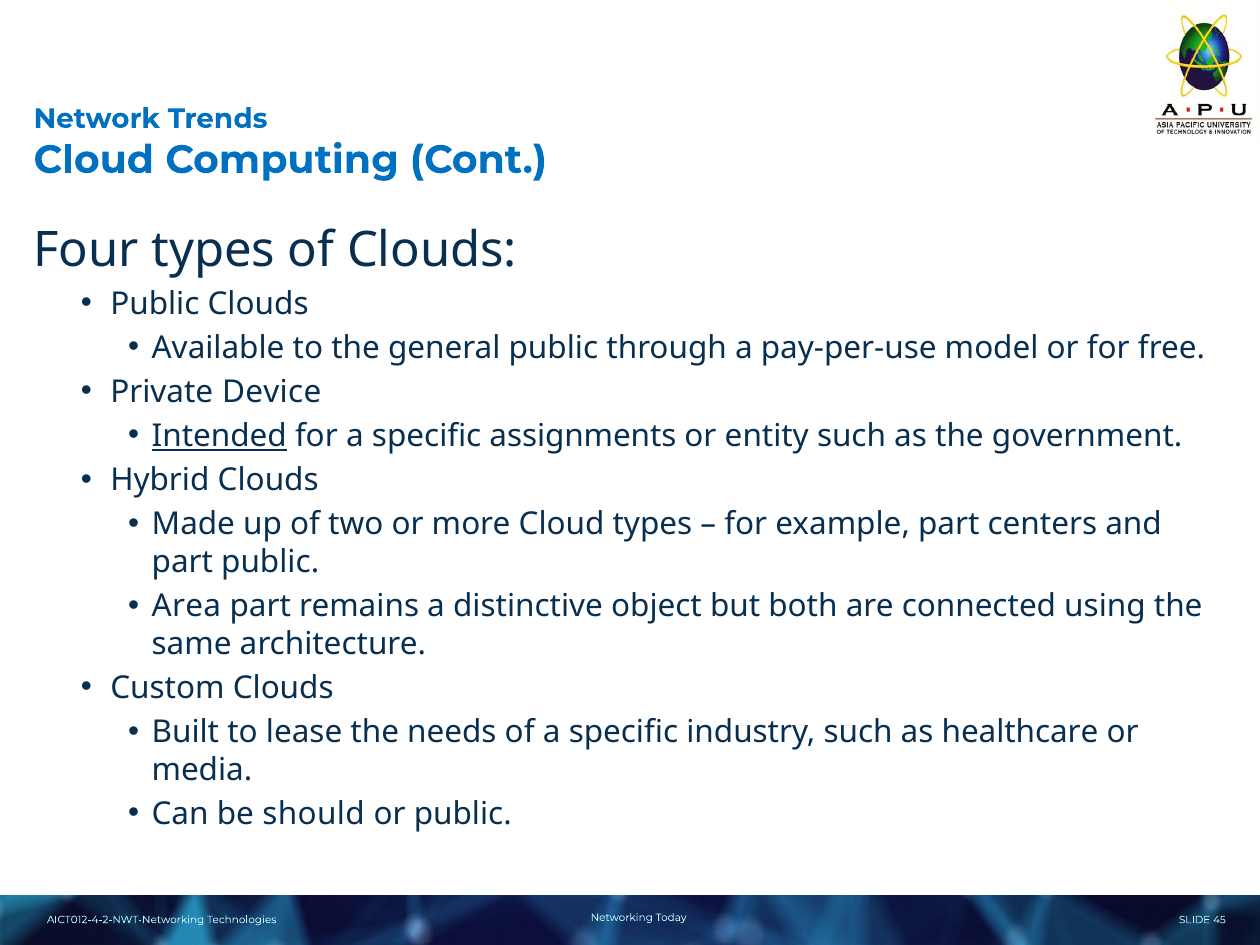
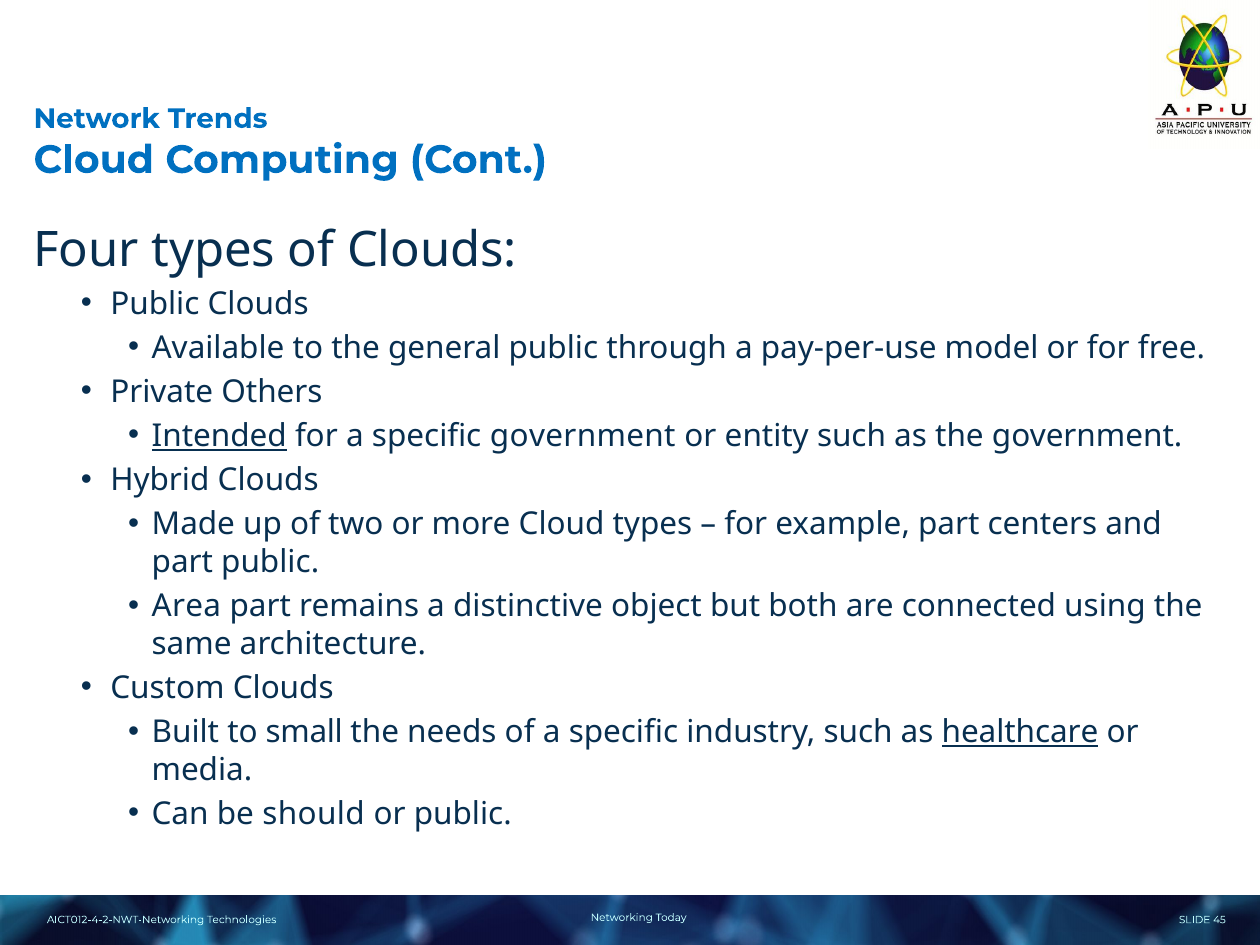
Device: Device -> Others
specific assignments: assignments -> government
lease: lease -> small
healthcare underline: none -> present
